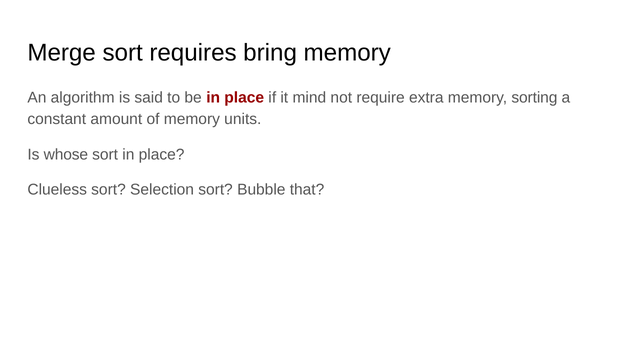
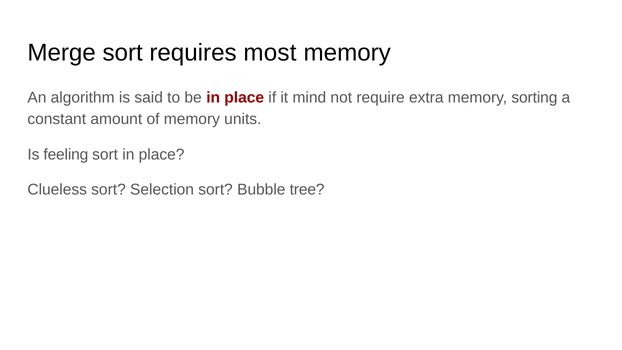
bring: bring -> most
whose: whose -> feeling
that: that -> tree
